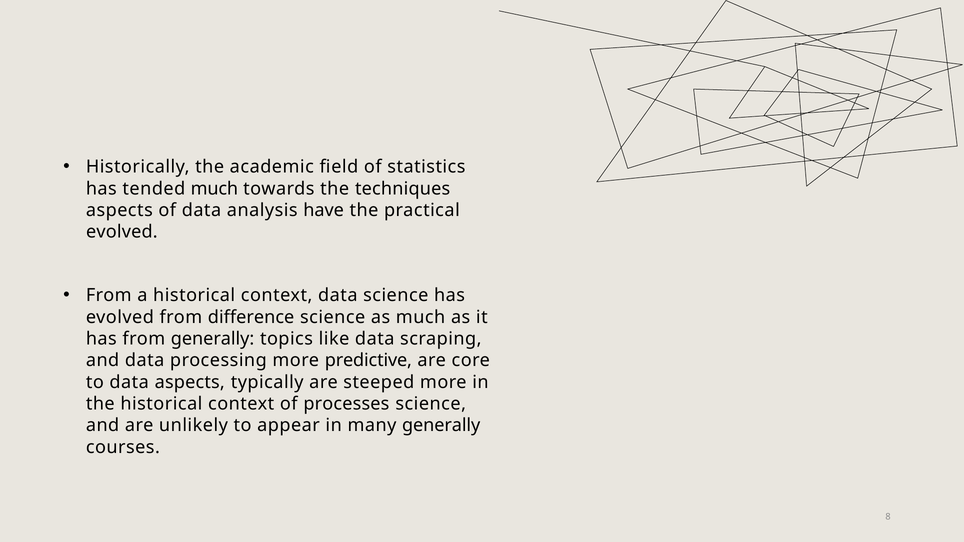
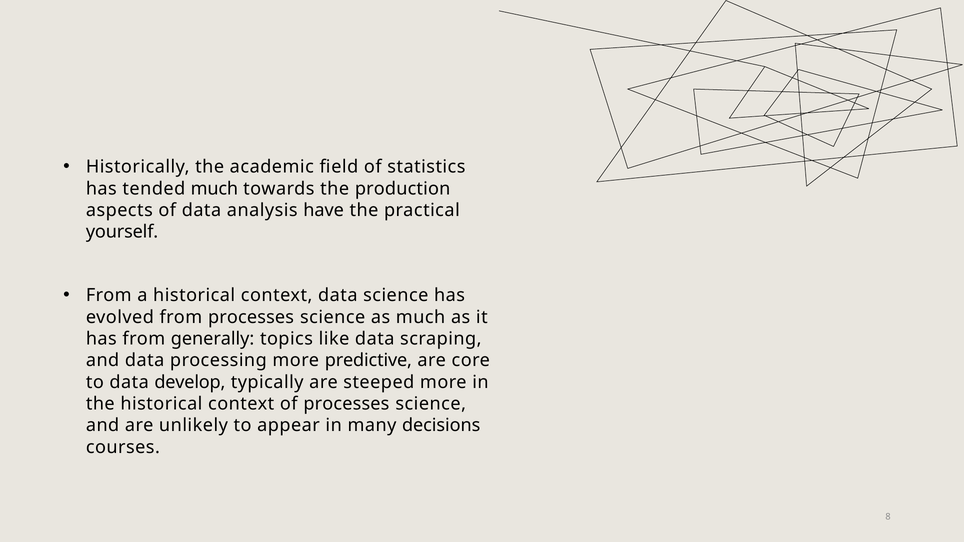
techniques: techniques -> production
evolved at (122, 232): evolved -> yourself
from difference: difference -> processes
data aspects: aspects -> develop
many generally: generally -> decisions
